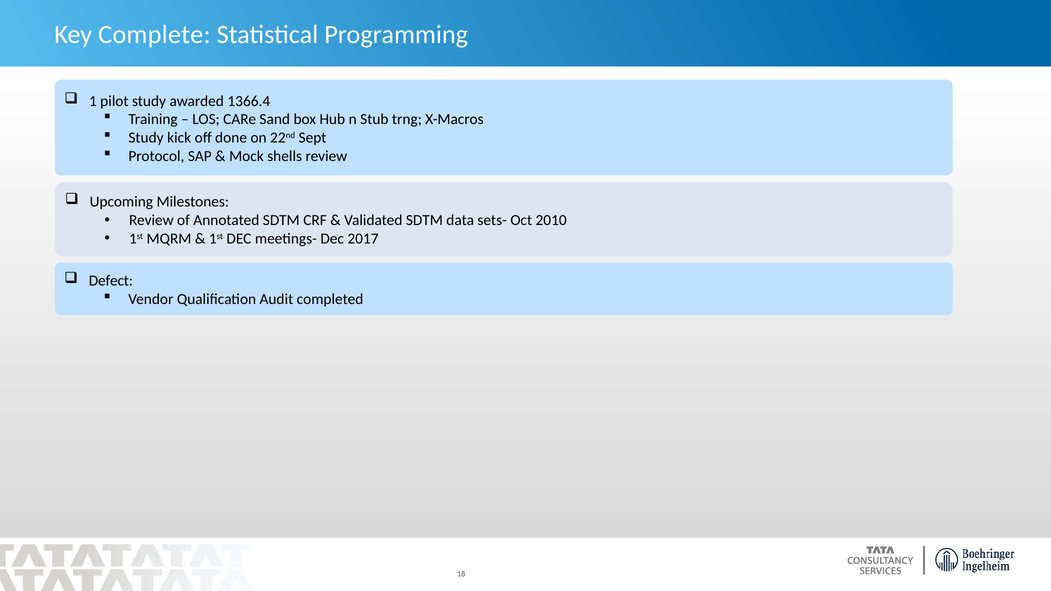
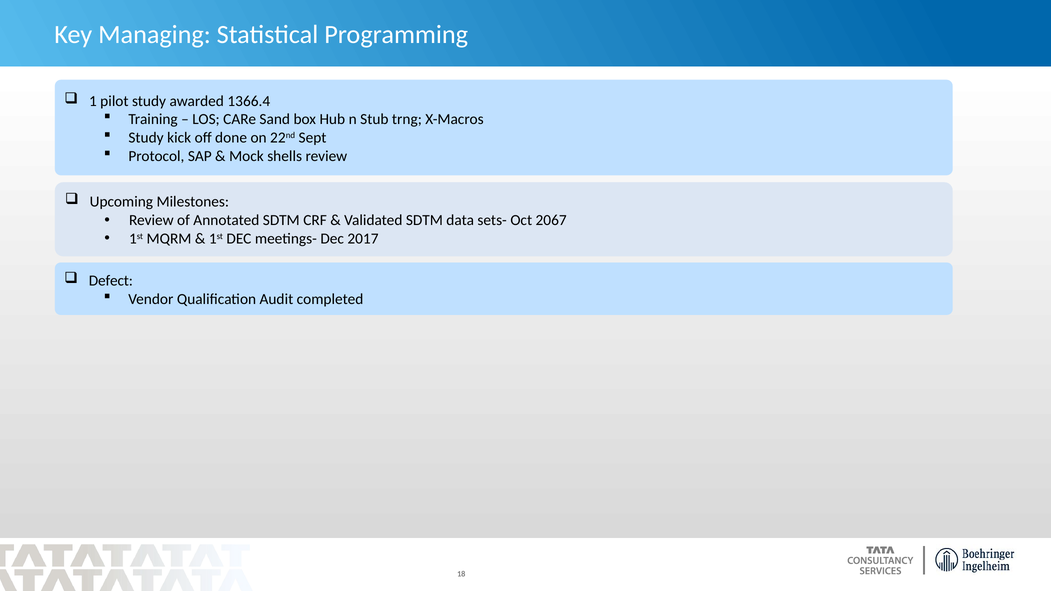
Complete: Complete -> Managing
2010: 2010 -> 2067
